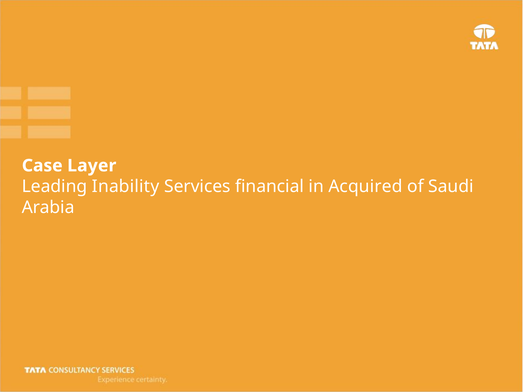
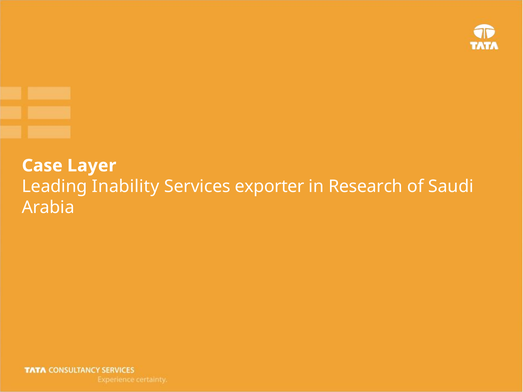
financial: financial -> exporter
Acquired: Acquired -> Research
